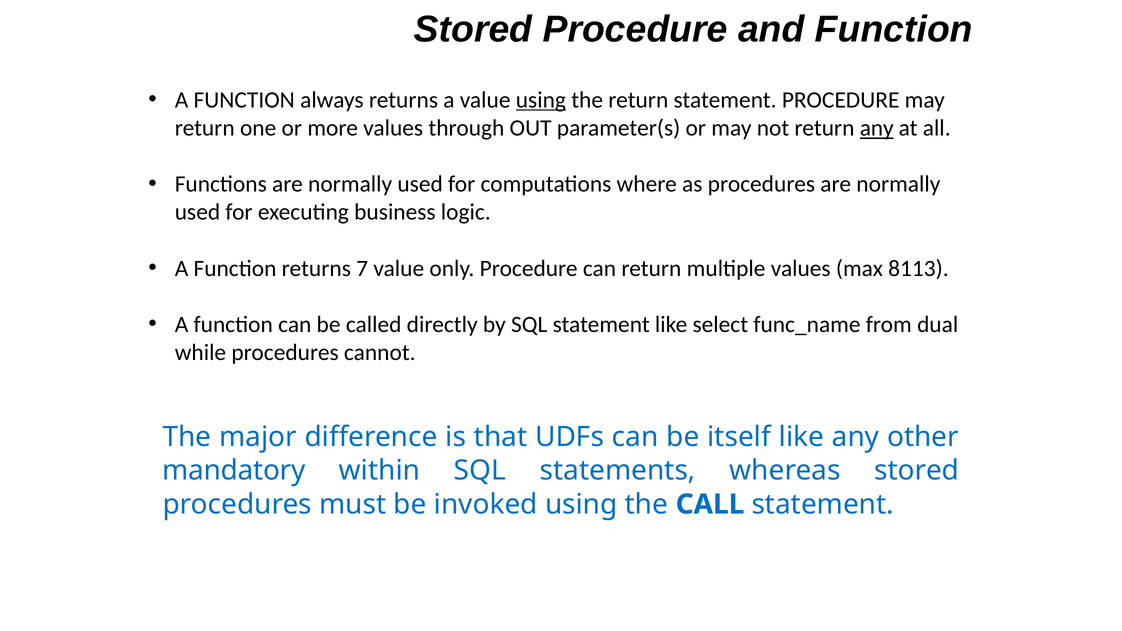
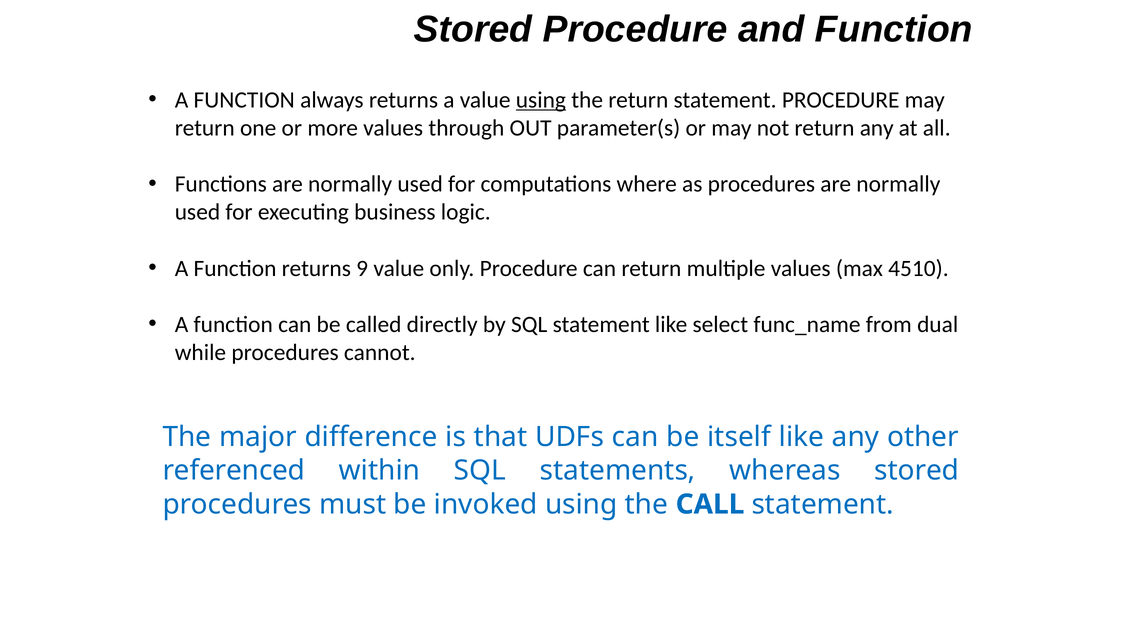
any at (877, 128) underline: present -> none
7: 7 -> 9
8113: 8113 -> 4510
mandatory: mandatory -> referenced
